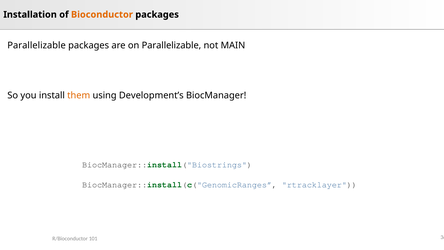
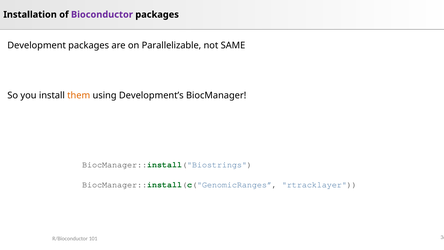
Bioconductor colour: orange -> purple
Parallelizable at (37, 45): Parallelizable -> Development
MAIN: MAIN -> SAME
